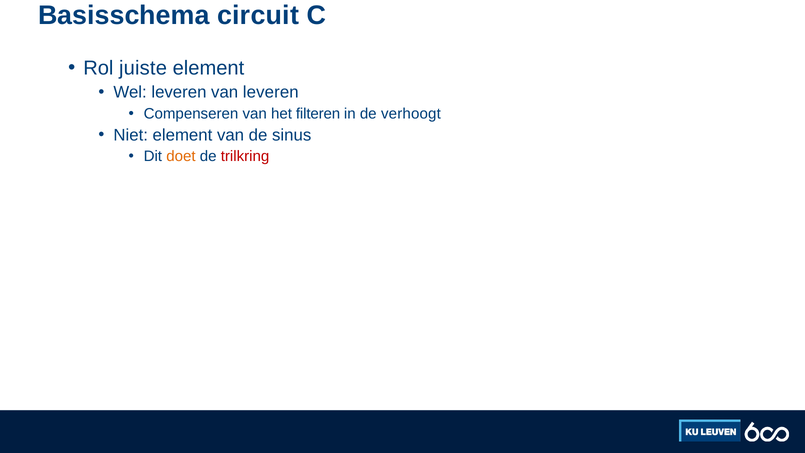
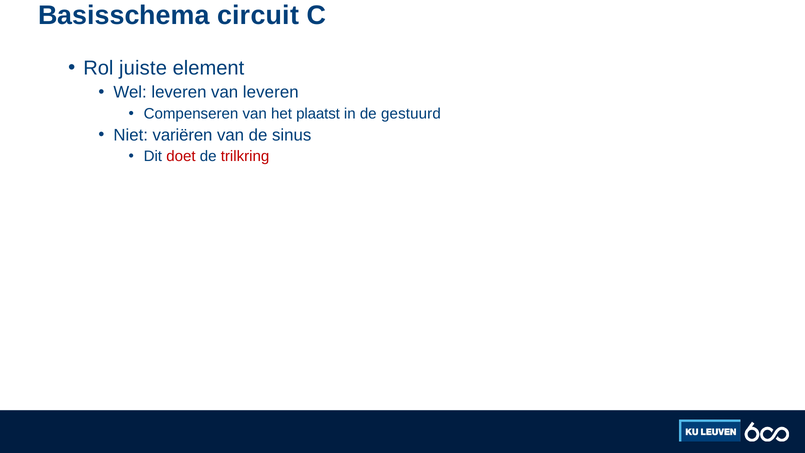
filteren: filteren -> plaatst
verhoogt: verhoogt -> gestuurd
Niet element: element -> variëren
doet colour: orange -> red
